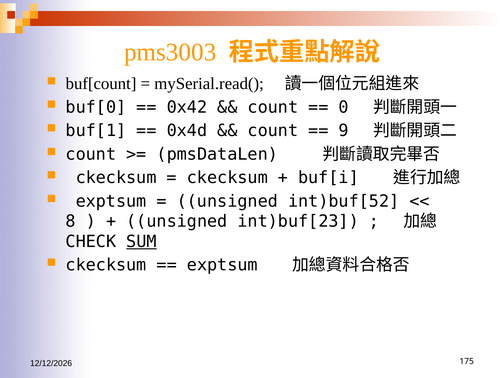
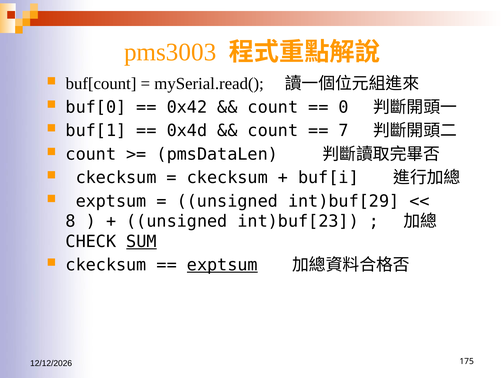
9: 9 -> 7
int)buf[52: int)buf[52 -> int)buf[29
exptsum at (222, 265) underline: none -> present
